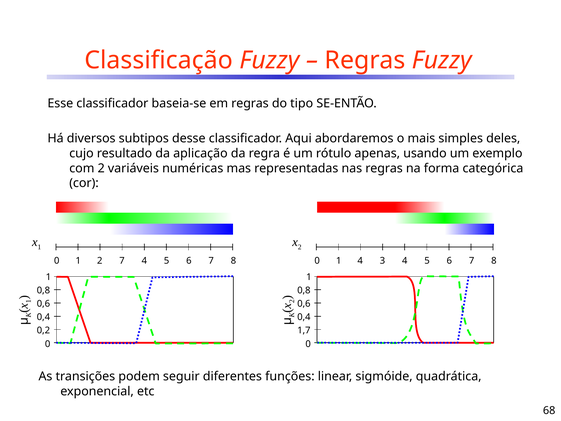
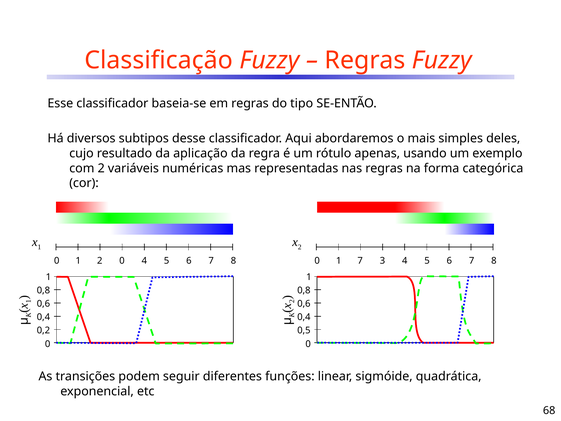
2 7: 7 -> 0
1 4: 4 -> 7
1,7: 1,7 -> 0,5
